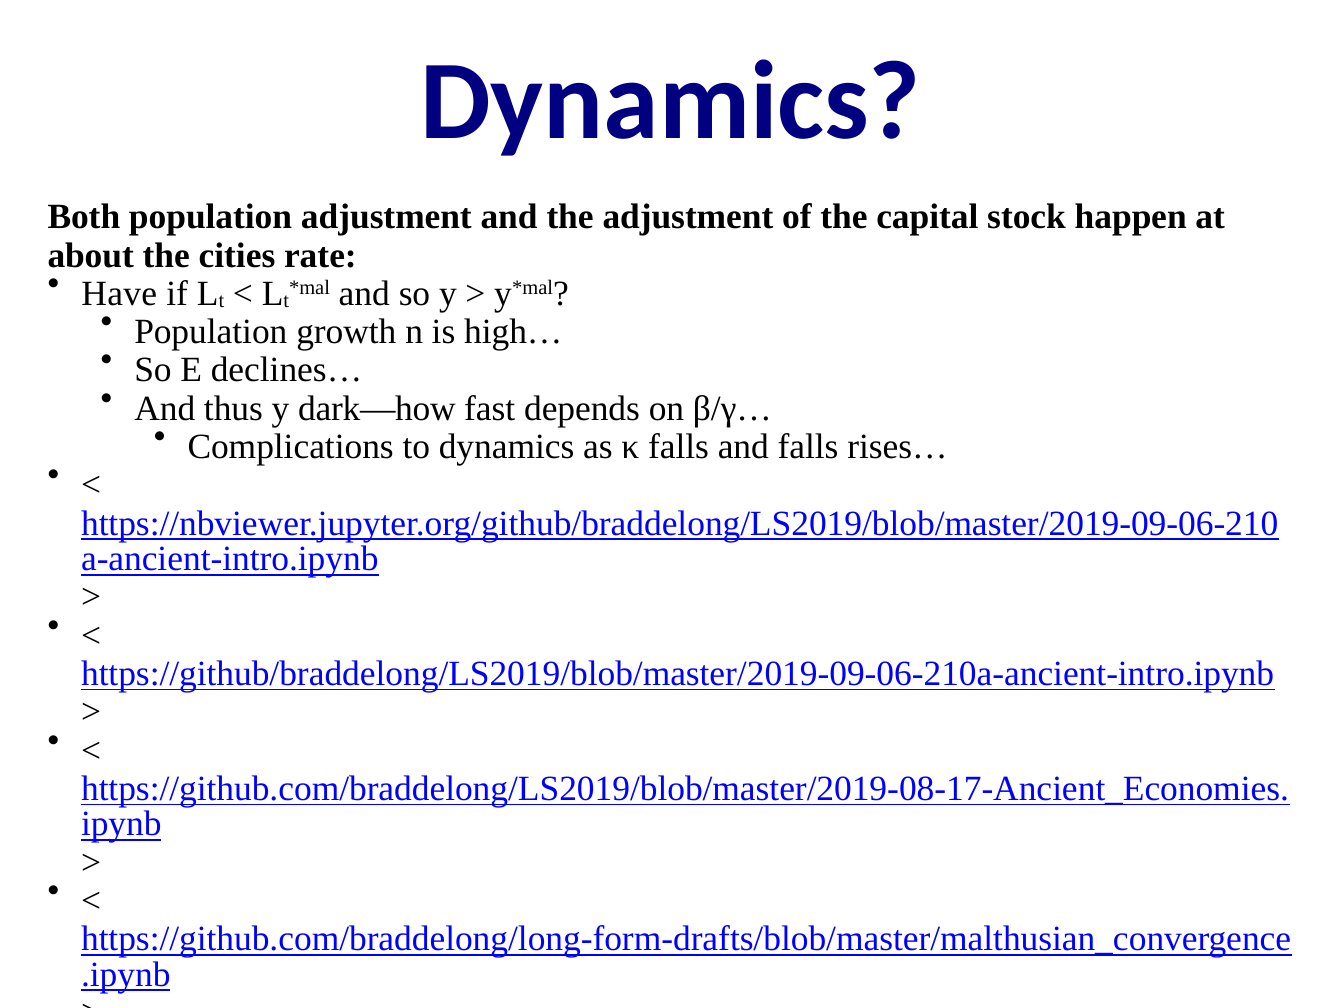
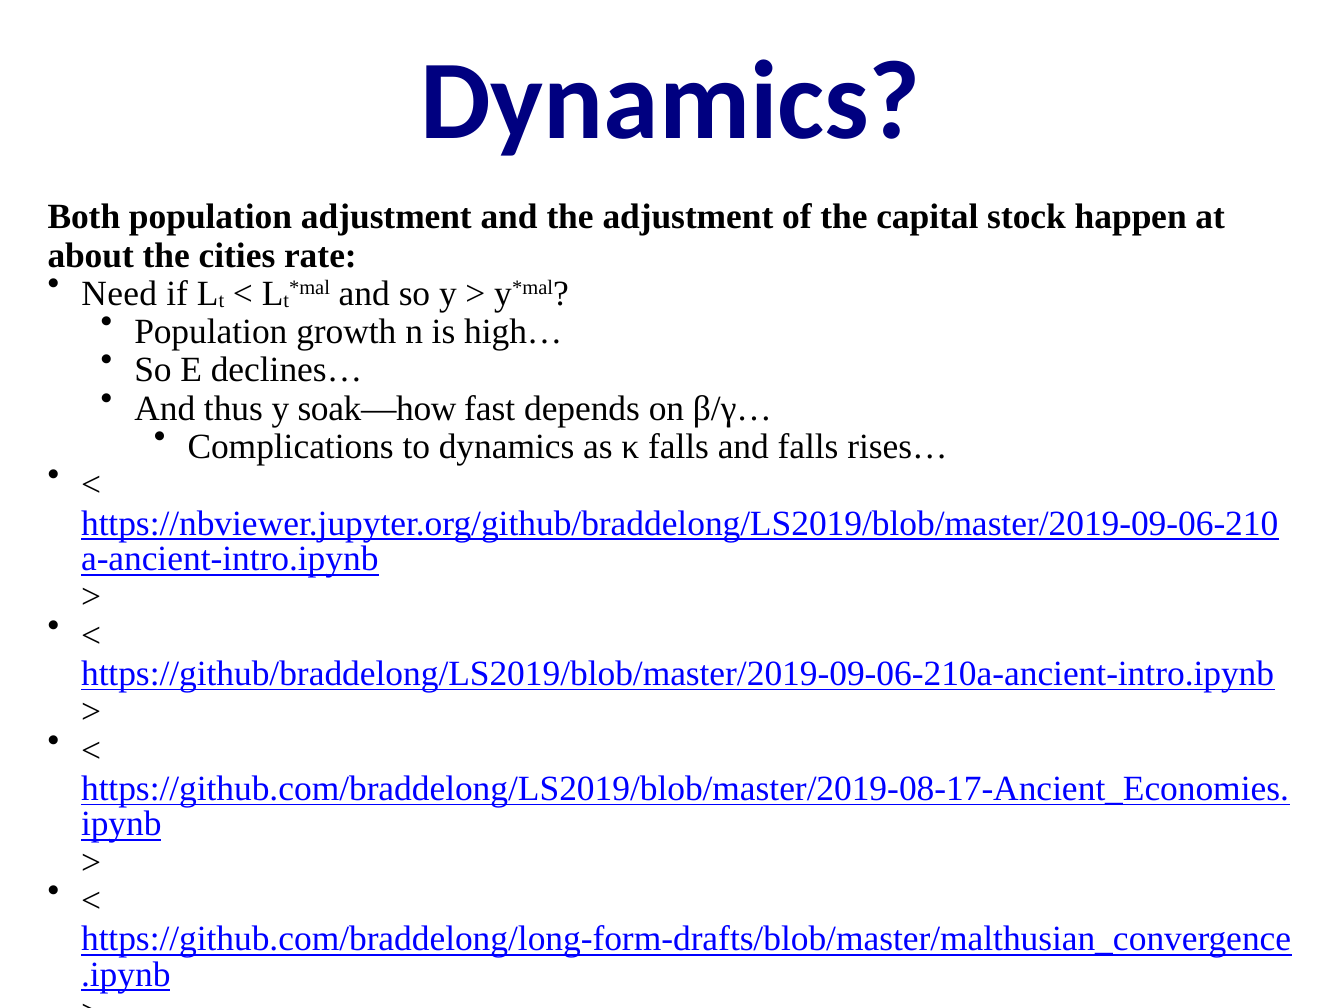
Have: Have -> Need
dark—how: dark—how -> soak—how
